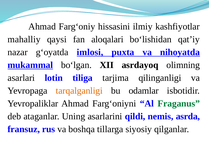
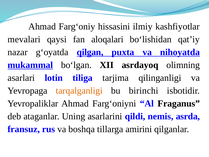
mahalliy: mahalliy -> mevalari
imlosi: imlosi -> qilgan
odamlar: odamlar -> birinchi
Fraganus colour: green -> black
siyosiy: siyosiy -> amirini
